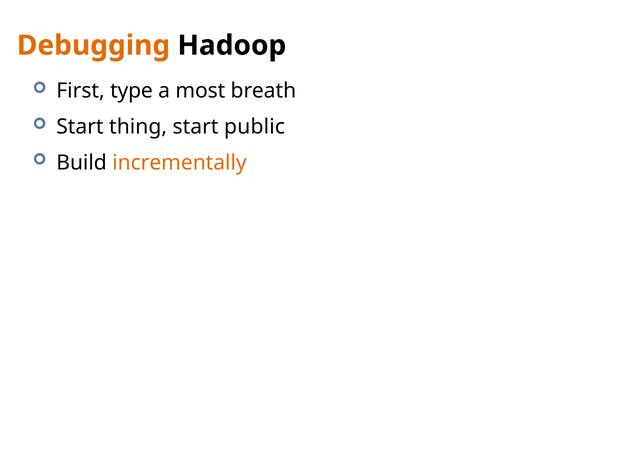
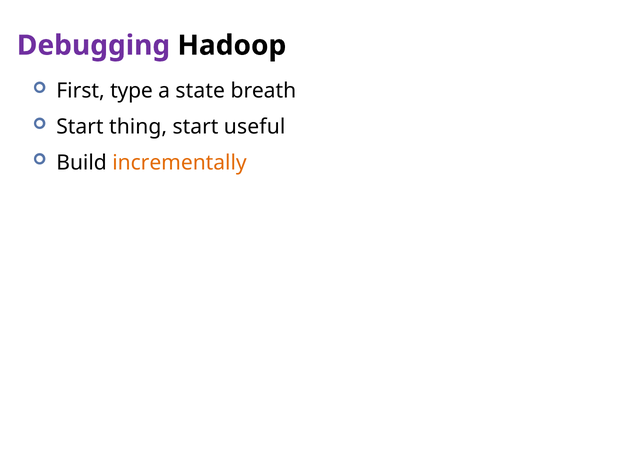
Debugging colour: orange -> purple
most: most -> state
public: public -> useful
